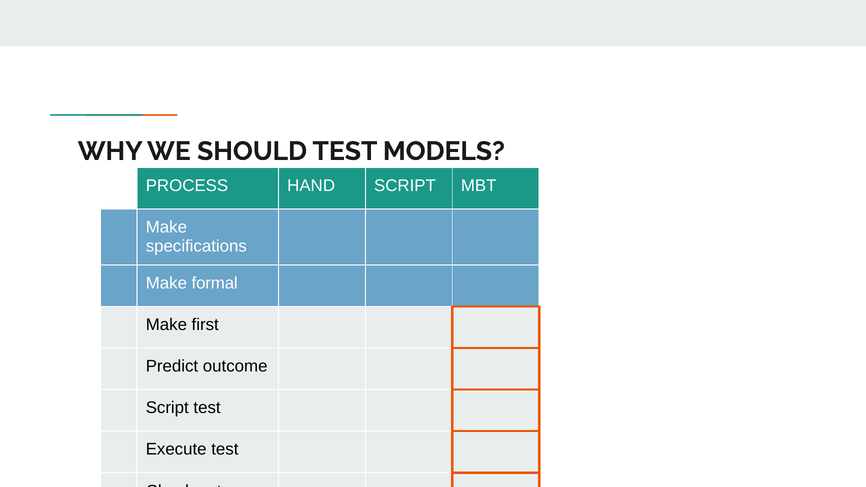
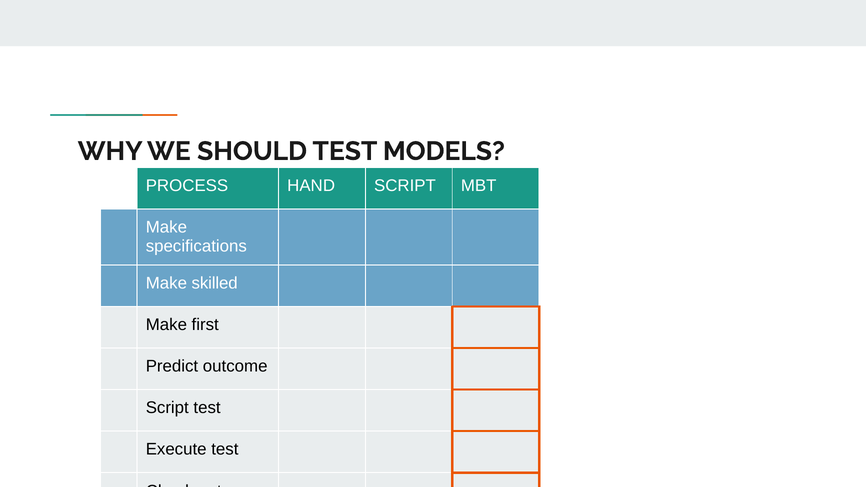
formal: formal -> skilled
